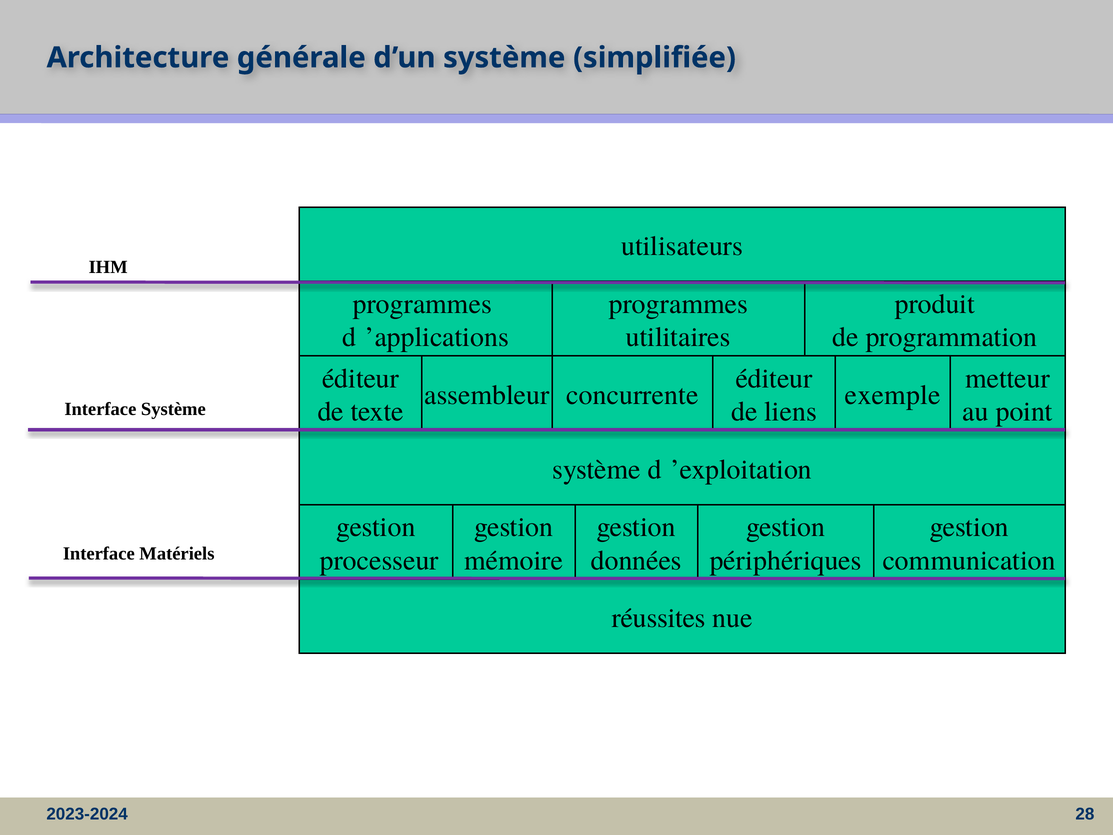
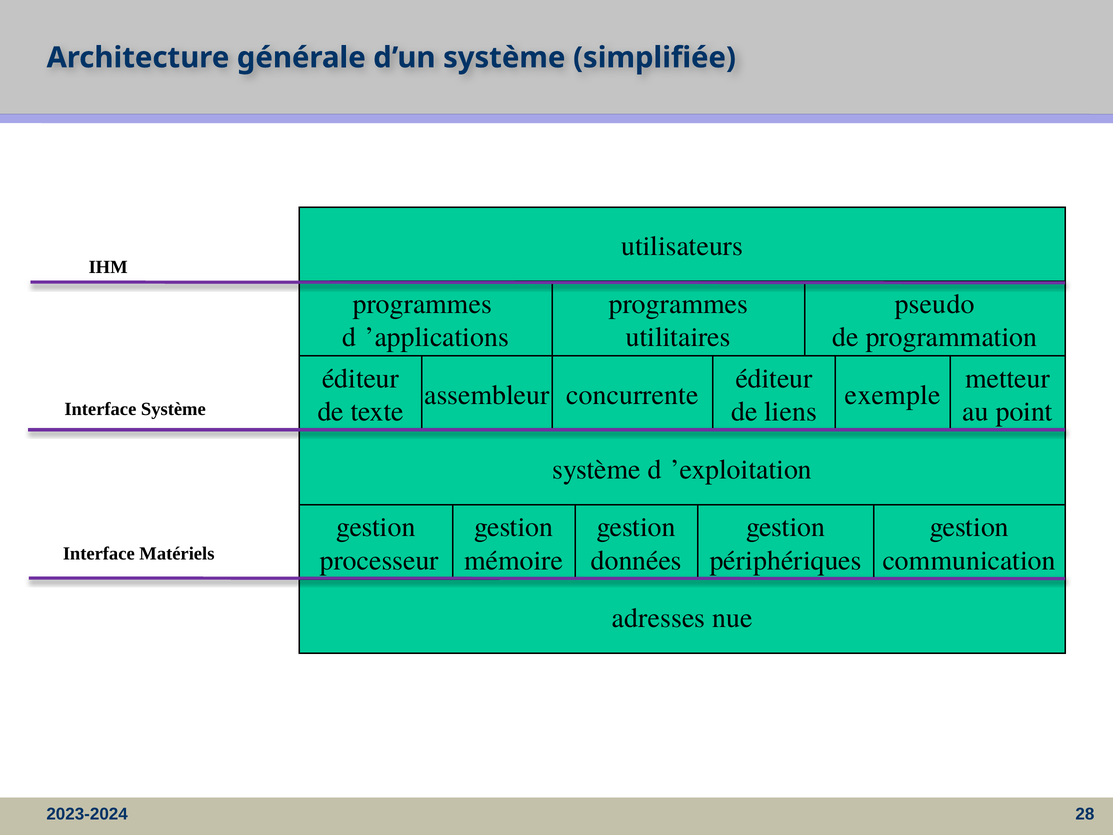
produit: produit -> pseudo
réussites: réussites -> adresses
